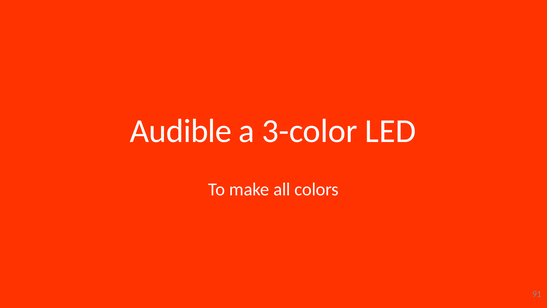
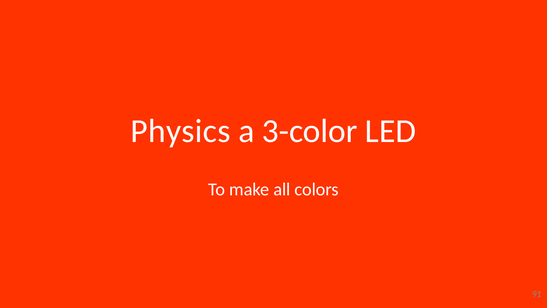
Audible: Audible -> Physics
